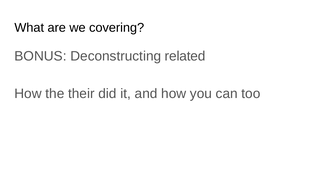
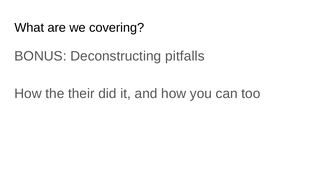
related: related -> pitfalls
